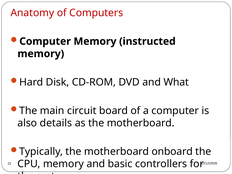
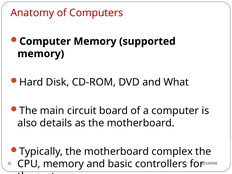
instructed: instructed -> supported
onboard: onboard -> complex
